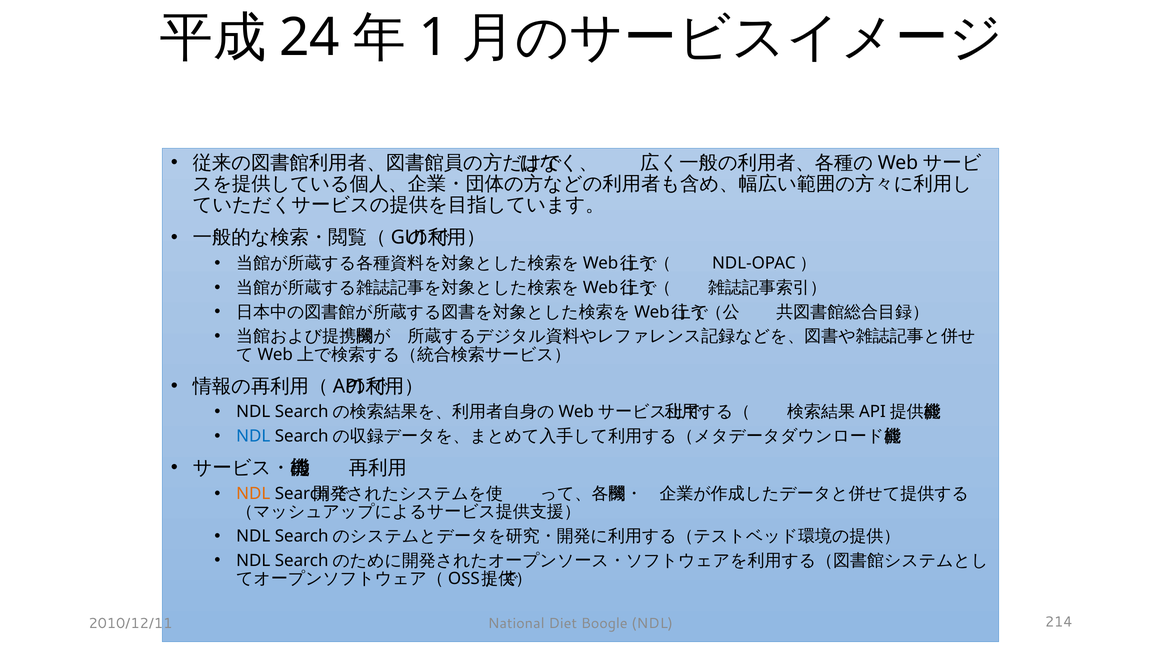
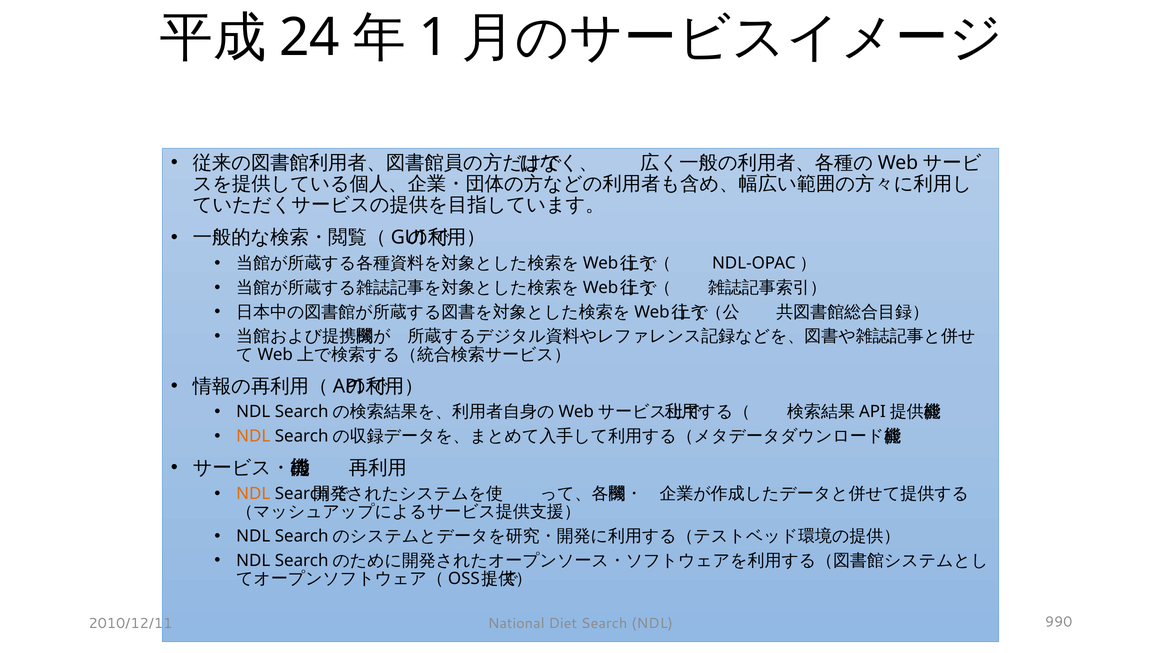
NDL at (253, 436) colour: blue -> orange
Diet Boogle: Boogle -> Search
214: 214 -> 990
